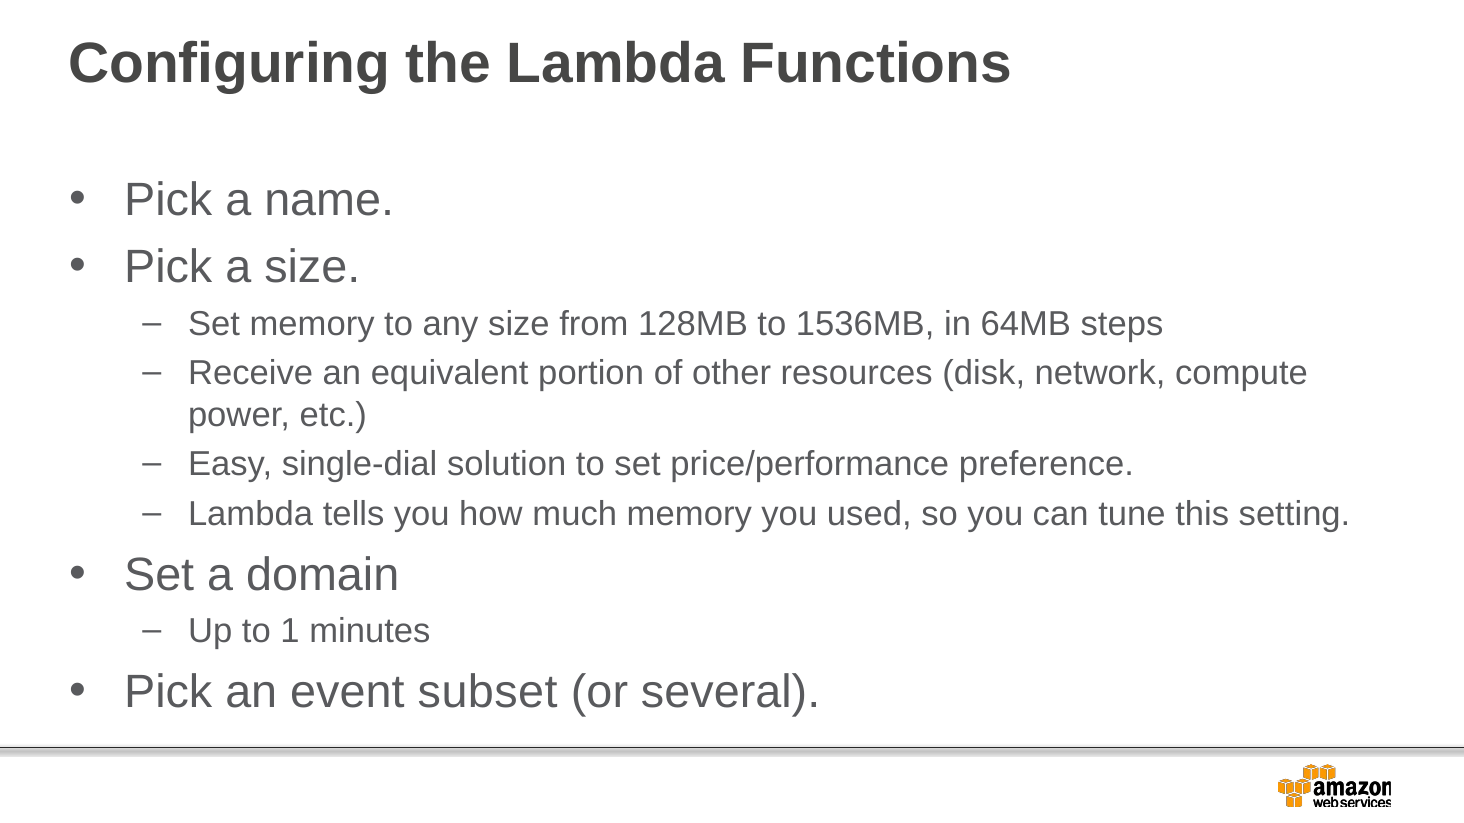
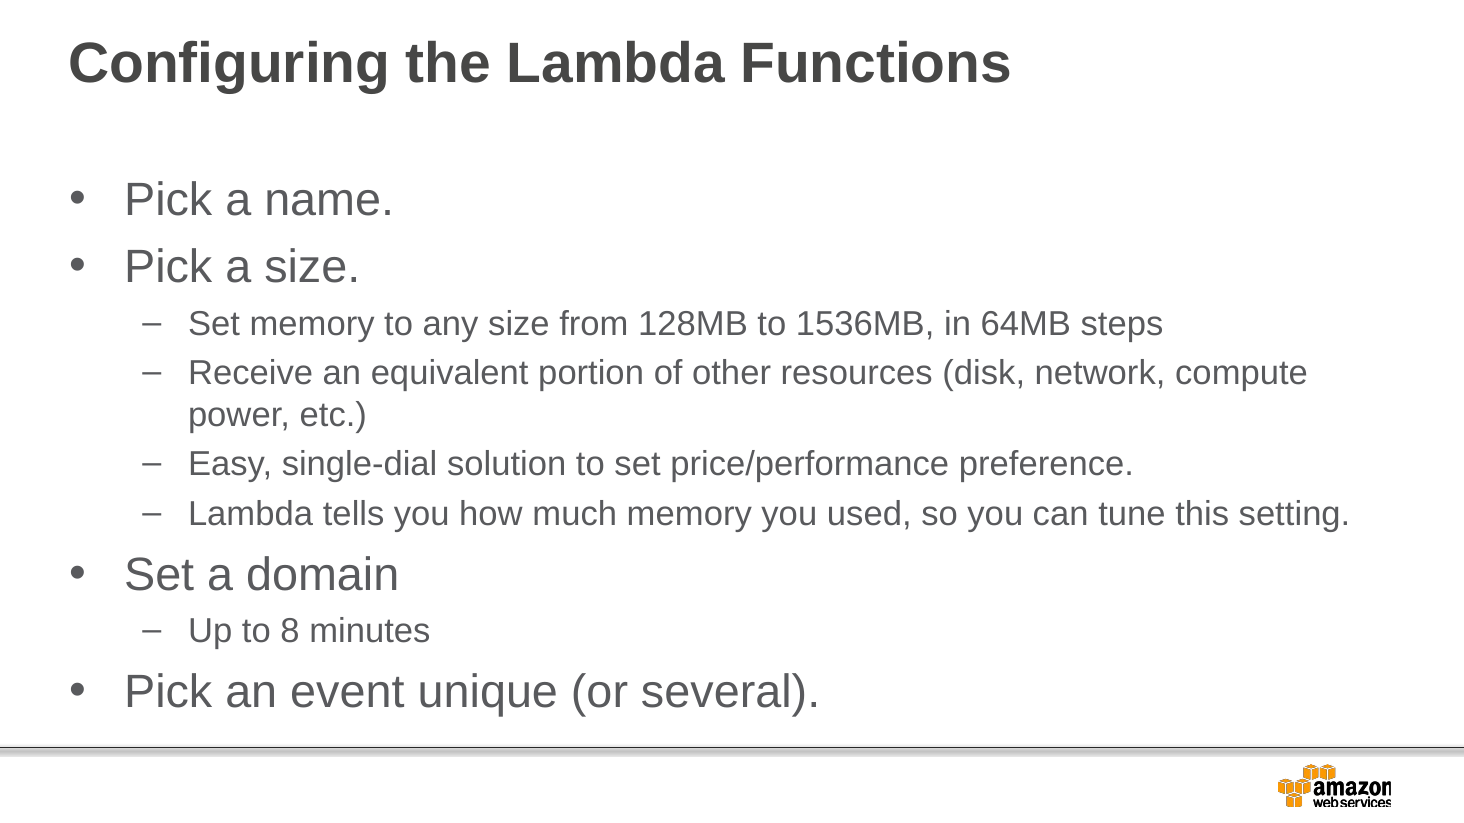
1: 1 -> 8
subset: subset -> unique
